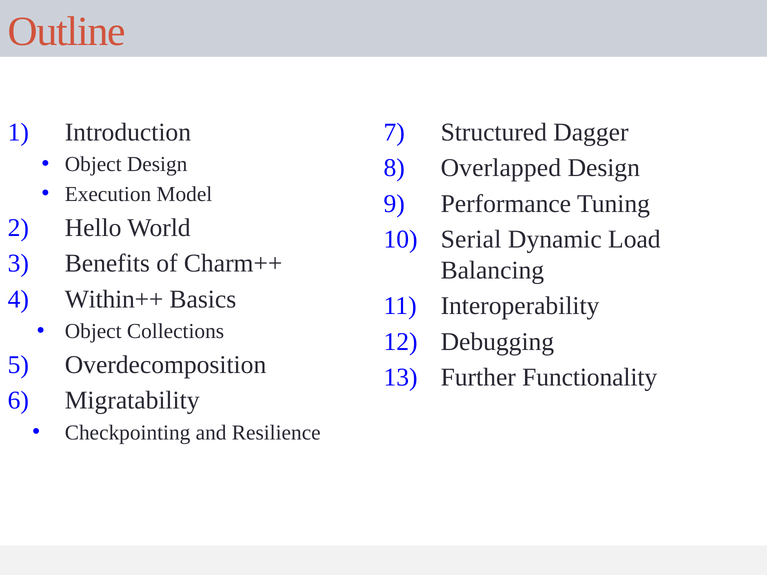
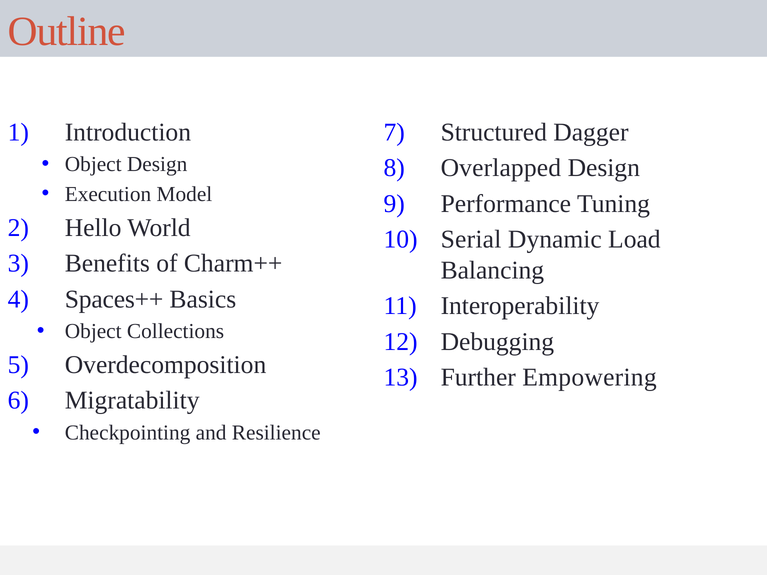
Within++: Within++ -> Spaces++
Functionality: Functionality -> Empowering
